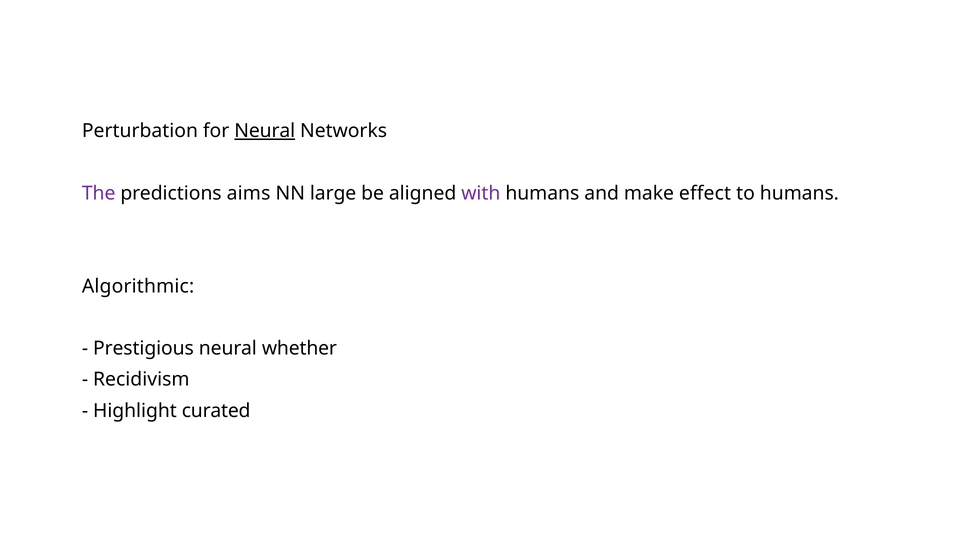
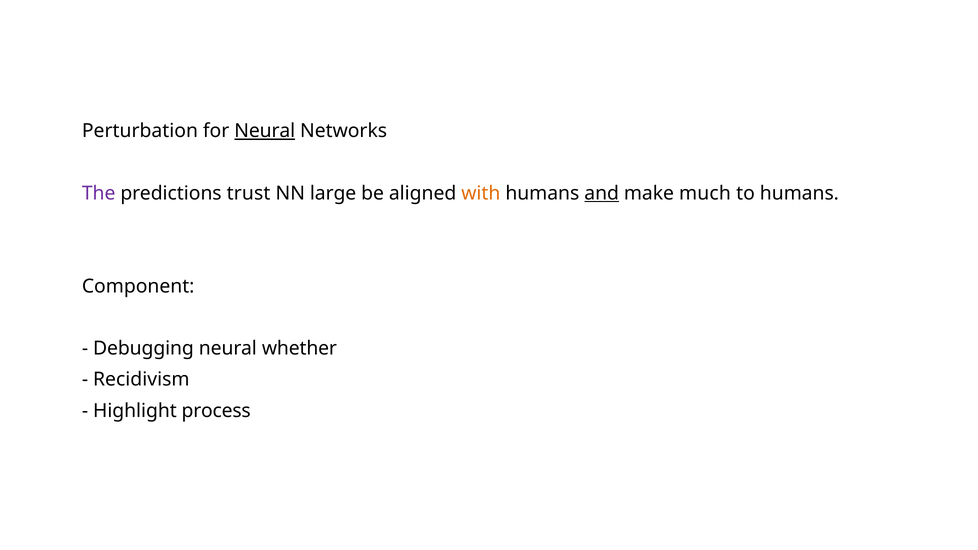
aims: aims -> trust
with colour: purple -> orange
and underline: none -> present
effect: effect -> much
Algorithmic: Algorithmic -> Component
Prestigious: Prestigious -> Debugging
curated: curated -> process
